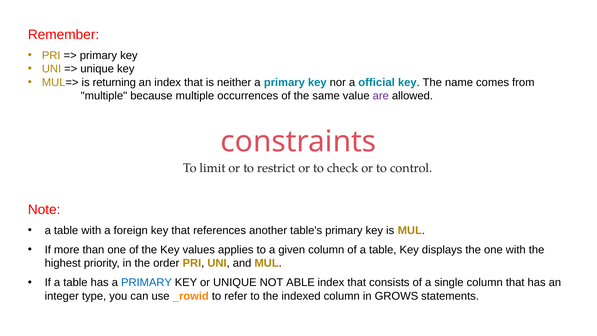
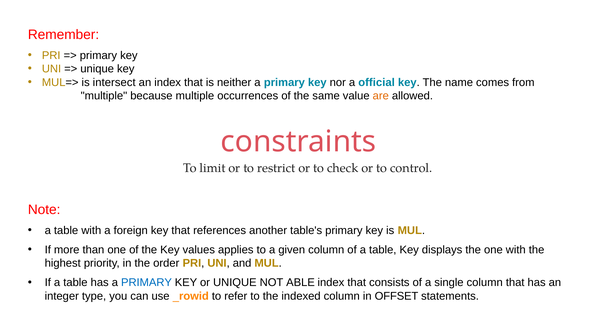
returning: returning -> intersect
are colour: purple -> orange
GROWS: GROWS -> OFFSET
